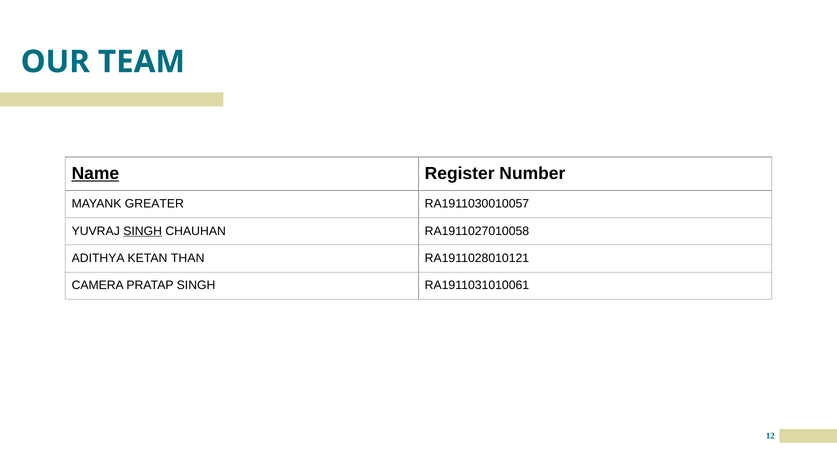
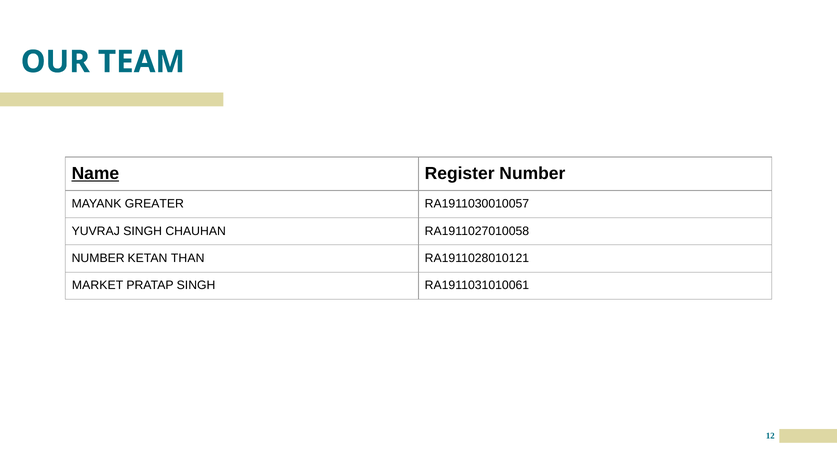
SINGH at (143, 231) underline: present -> none
ADITHYA at (98, 258): ADITHYA -> NUMBER
CAMERA: CAMERA -> MARKET
